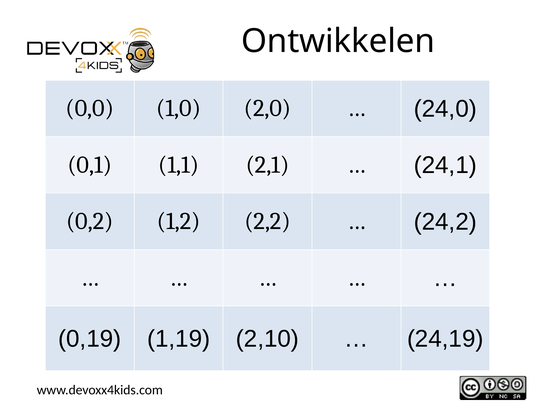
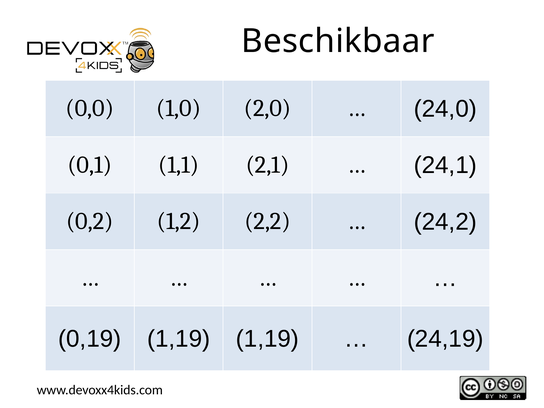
Ontwikkelen: Ontwikkelen -> Beschikbaar
1,19 2,10: 2,10 -> 1,19
